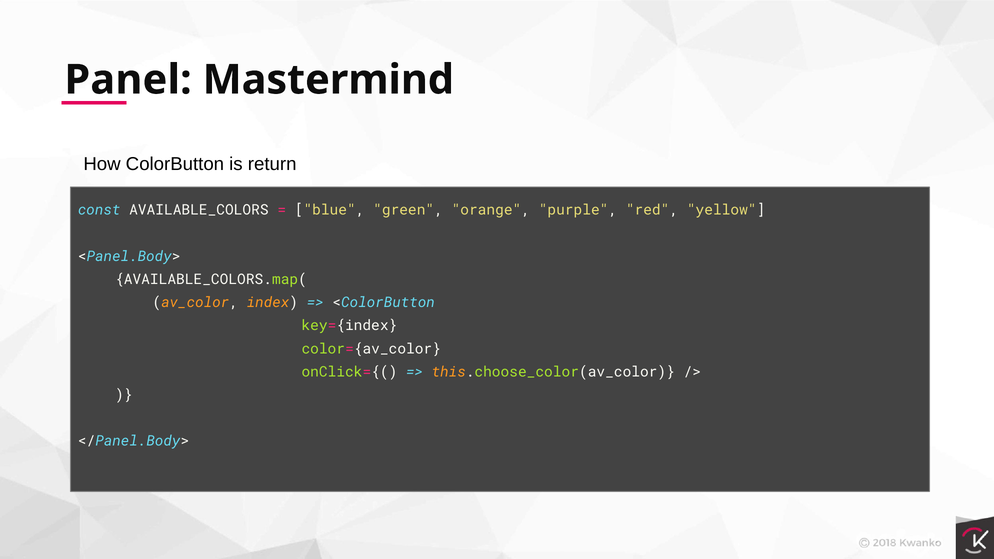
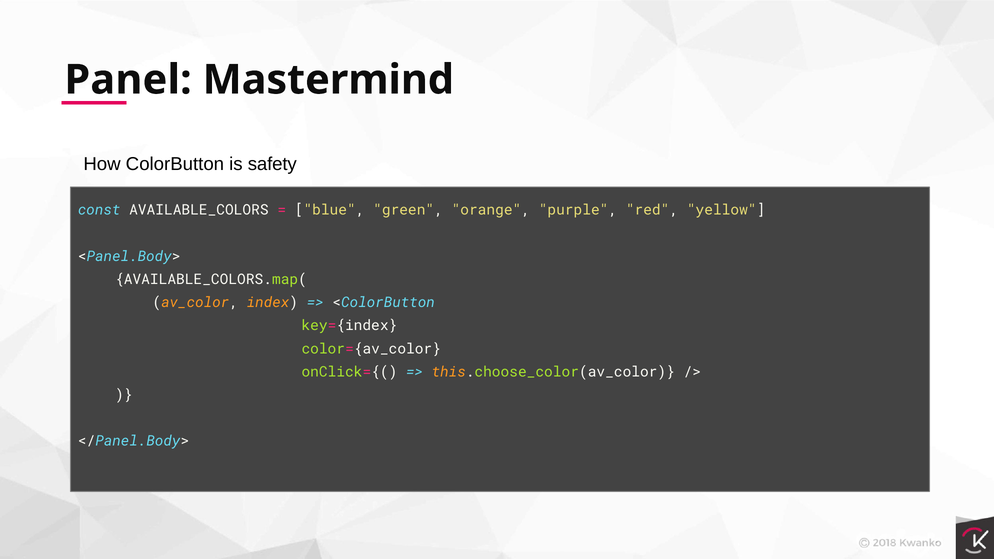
return: return -> safety
